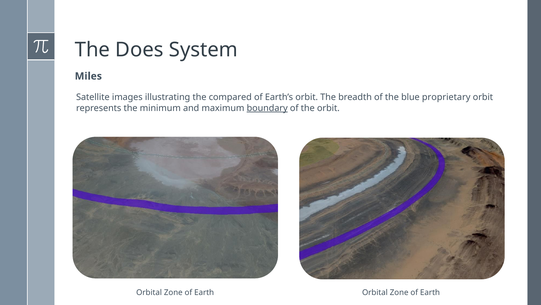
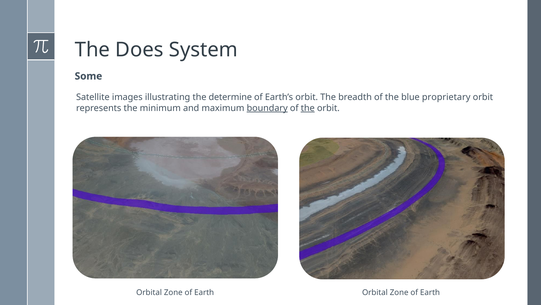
Miles: Miles -> Some
compared: compared -> determine
the at (308, 108) underline: none -> present
